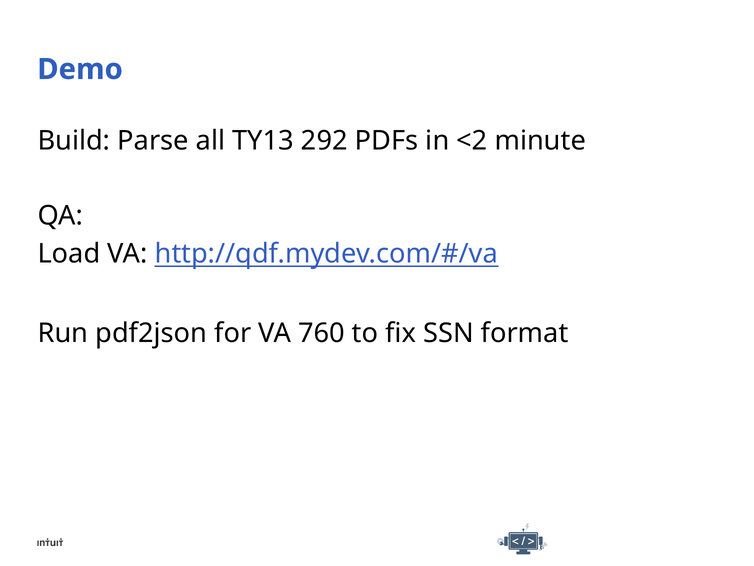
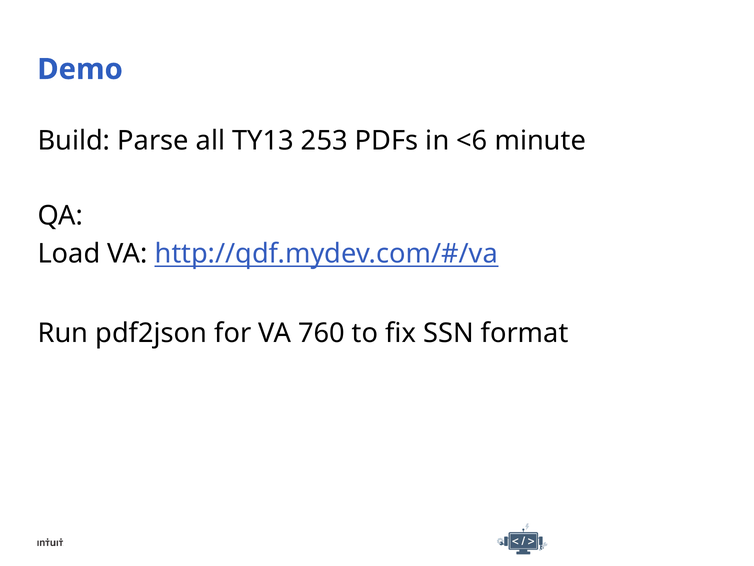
292: 292 -> 253
<2: <2 -> <6
